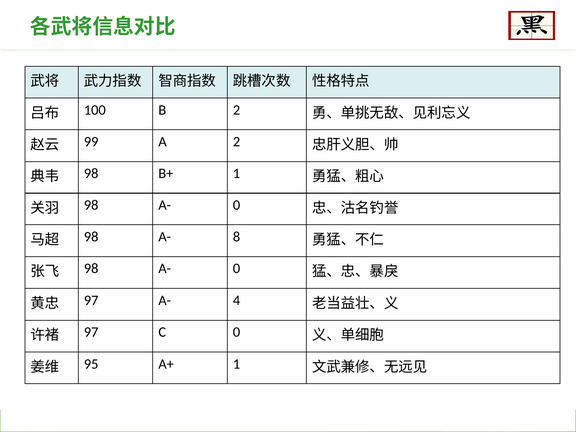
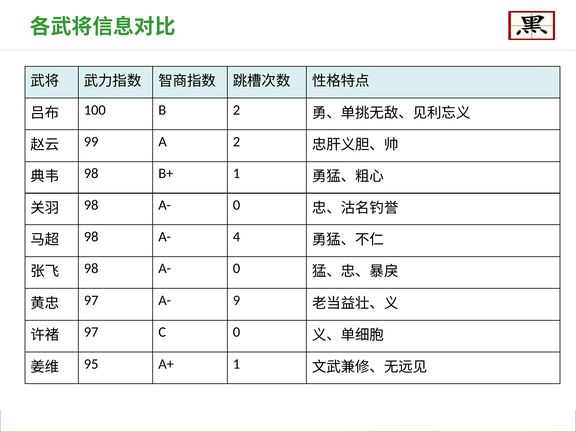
8: 8 -> 4
4: 4 -> 9
